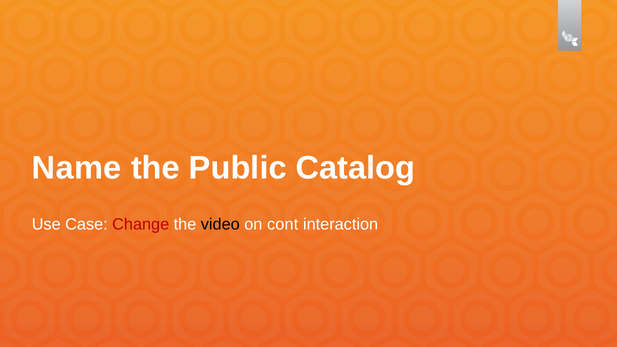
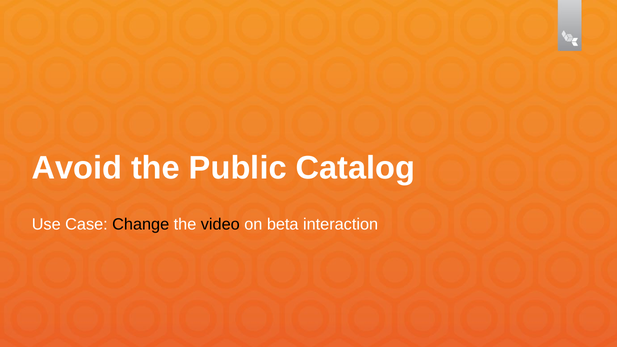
Name: Name -> Avoid
Change colour: red -> black
cont: cont -> beta
